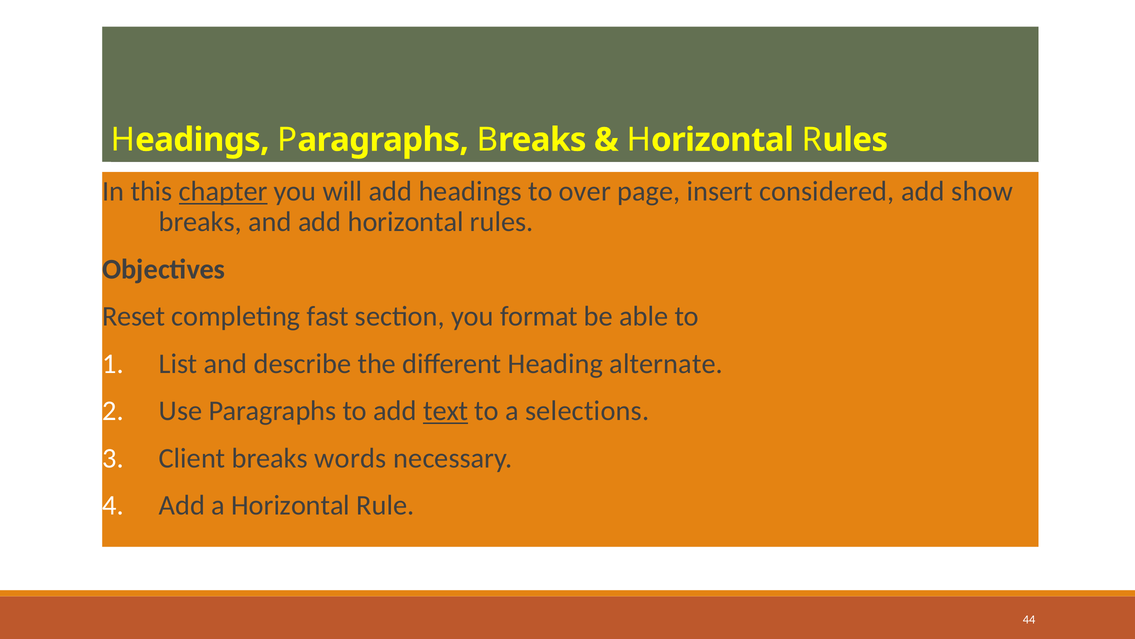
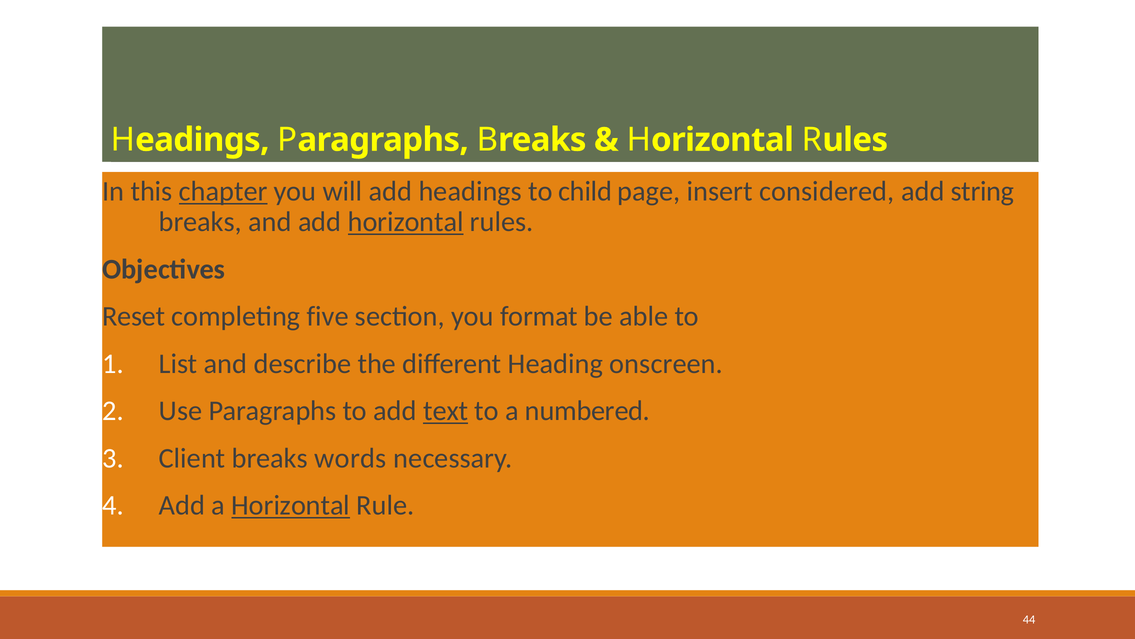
over: over -> child
show: show -> string
horizontal at (406, 222) underline: none -> present
fast: fast -> five
alternate: alternate -> onscreen
selections: selections -> numbered
Horizontal at (291, 505) underline: none -> present
